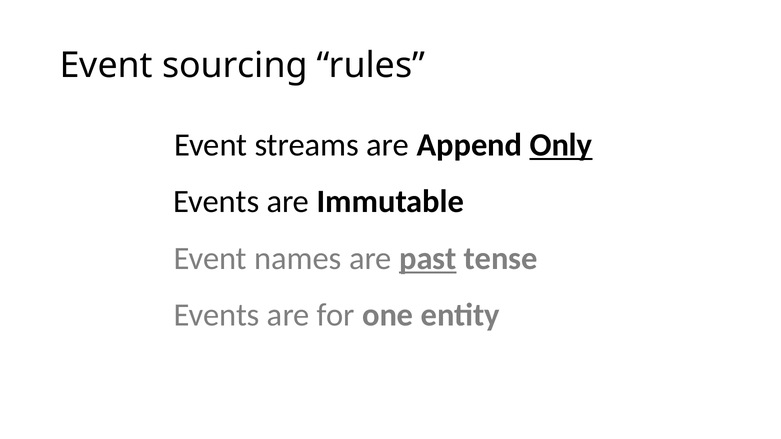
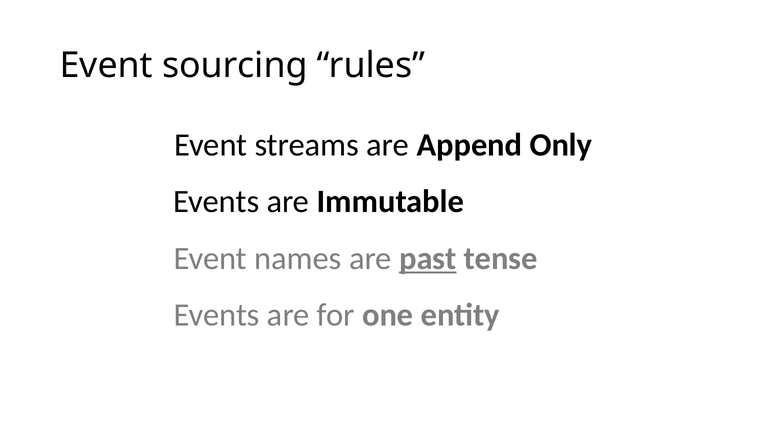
Only underline: present -> none
